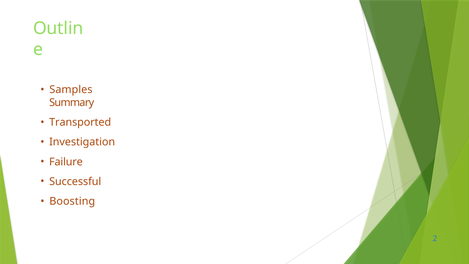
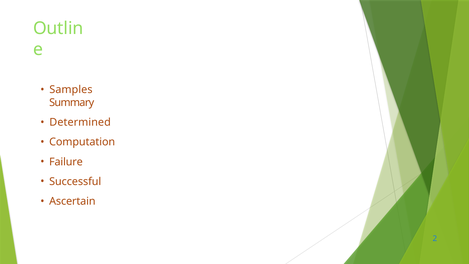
Transported: Transported -> Determined
Investigation: Investigation -> Computation
Boosting: Boosting -> Ascertain
